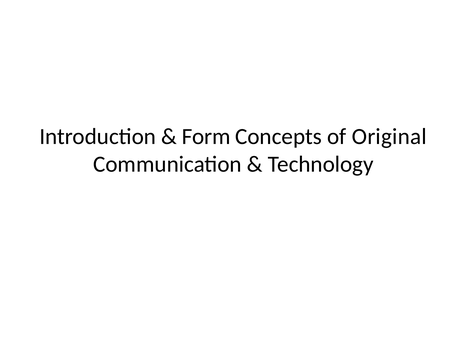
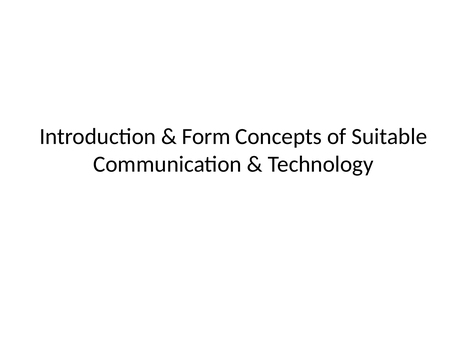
Original: Original -> Suitable
